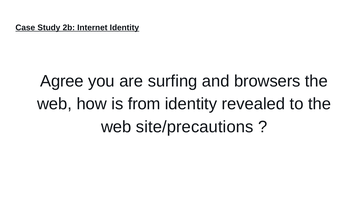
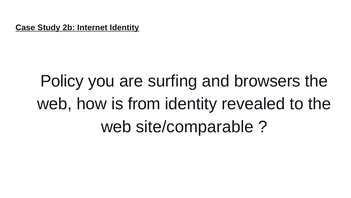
Agree: Agree -> Policy
site/precautions: site/precautions -> site/comparable
